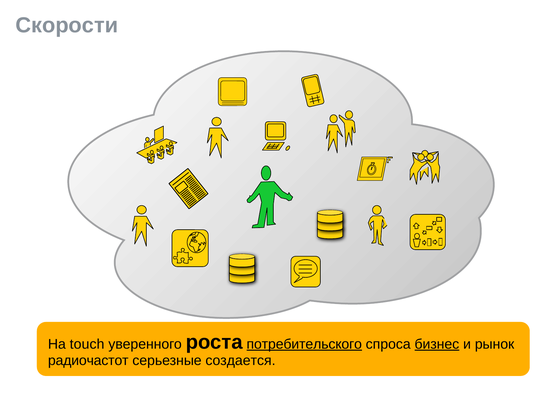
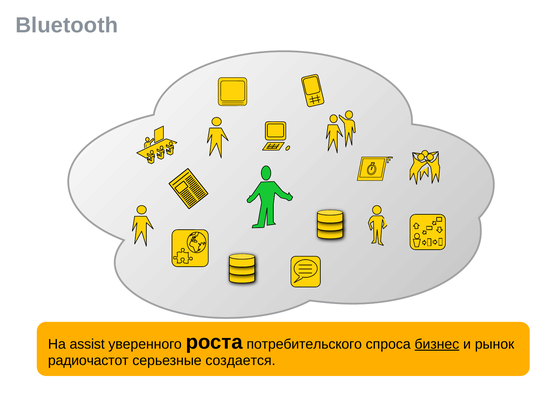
Скорости: Скорости -> Bluetooth
touch: touch -> assist
потребительского underline: present -> none
